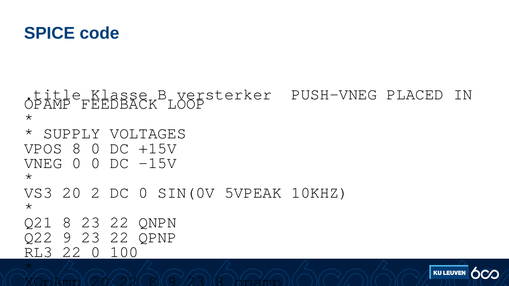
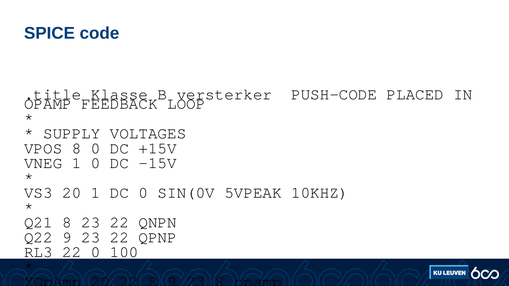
PUSH-VNEG: PUSH-VNEG -> PUSH-CODE
VNEG 0: 0 -> 1
20 2: 2 -> 1
